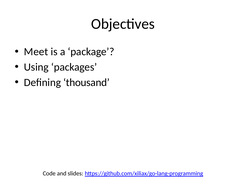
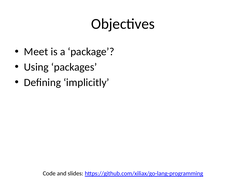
thousand: thousand -> implicitly
